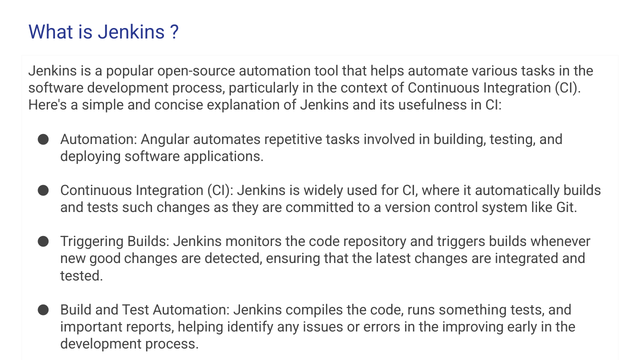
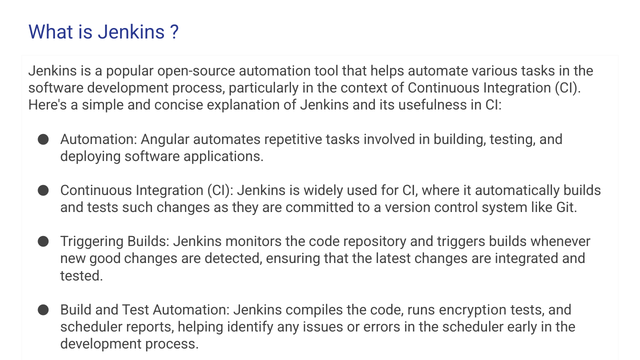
something: something -> encryption
important at (91, 327): important -> scheduler
the improving: improving -> scheduler
